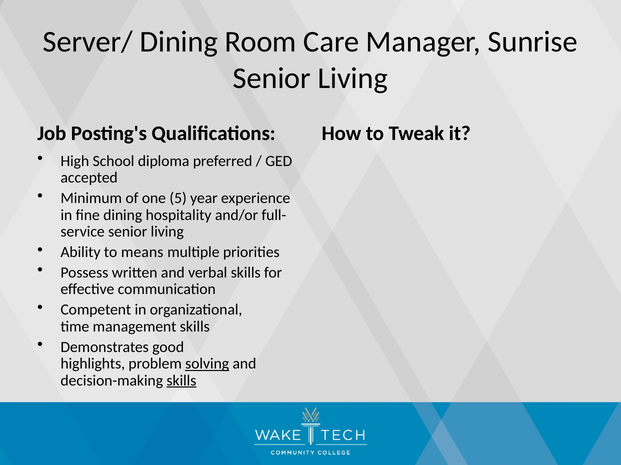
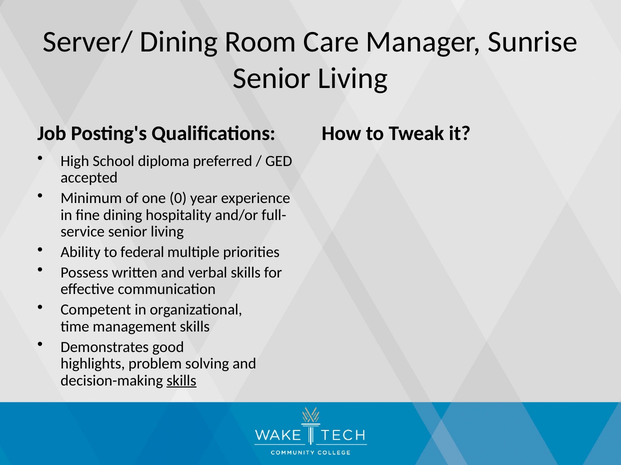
5: 5 -> 0
means: means -> federal
solving underline: present -> none
